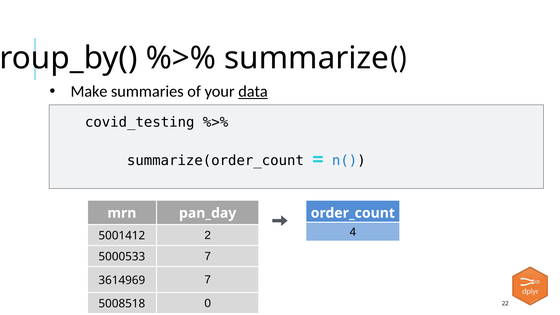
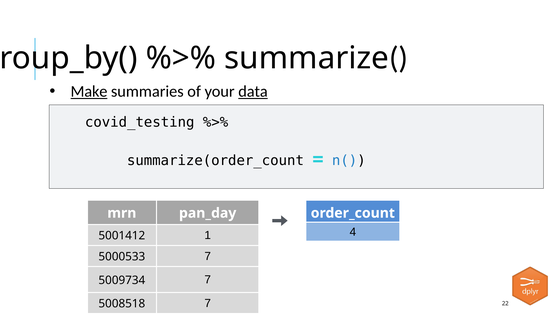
Make underline: none -> present
2: 2 -> 1
3614969: 3614969 -> 5009734
5008518 0: 0 -> 7
